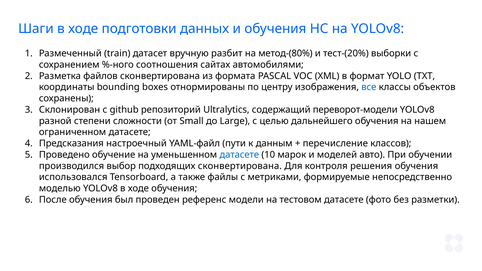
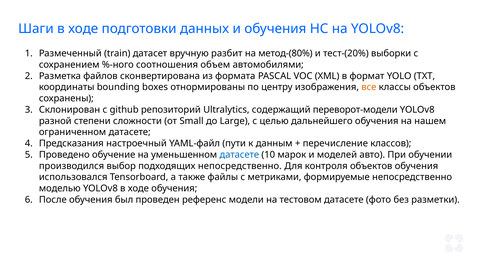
сайтах: сайтах -> объем
все colour: blue -> orange
подходящих сконвертирована: сконвертирована -> непосредственно
контроля решения: решения -> объектов
